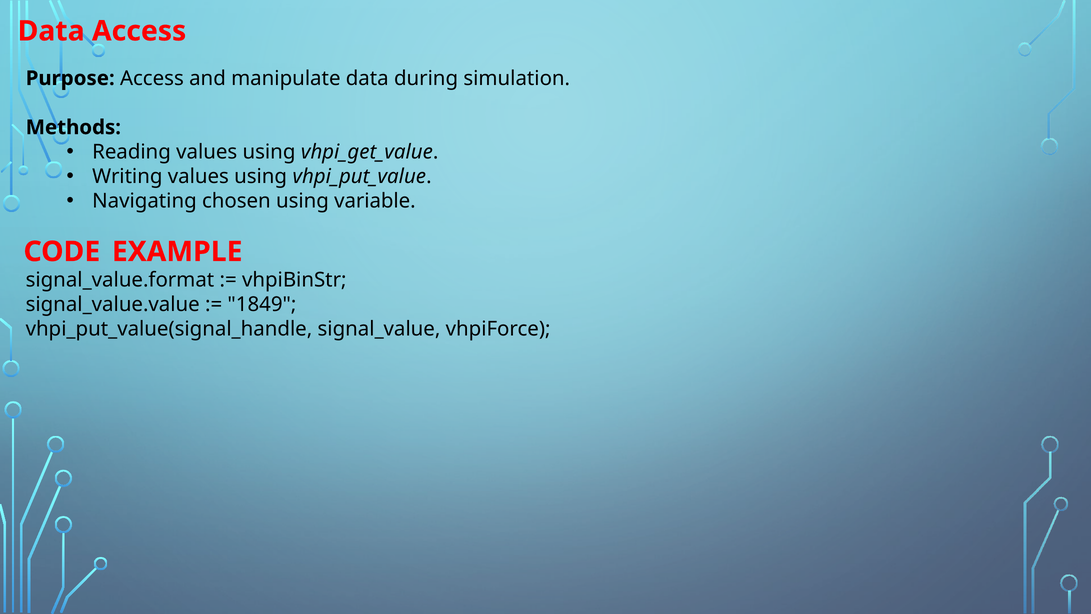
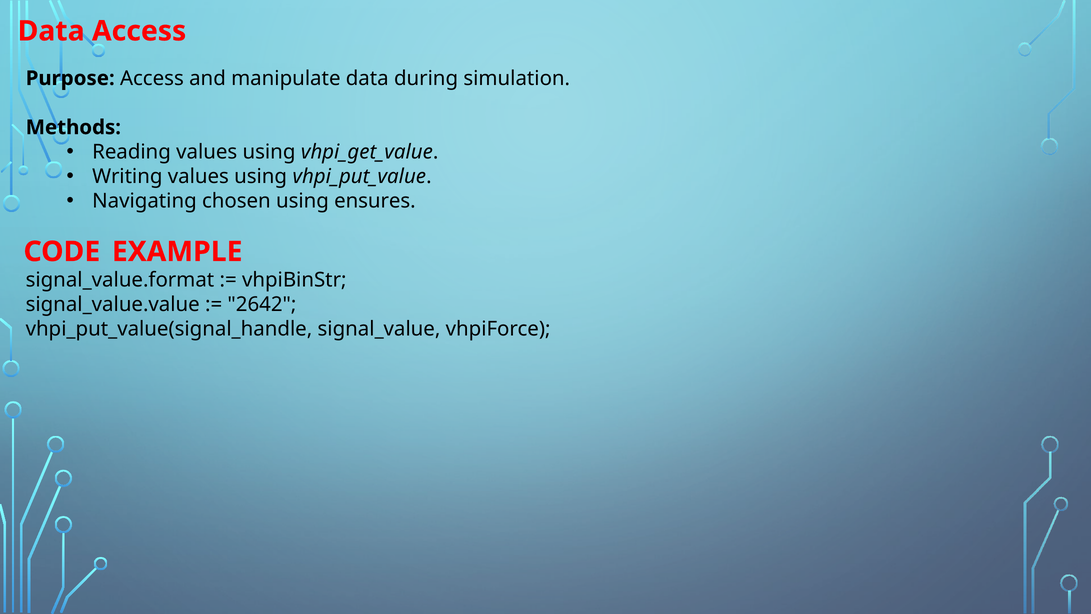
variable: variable -> ensures
1849: 1849 -> 2642
